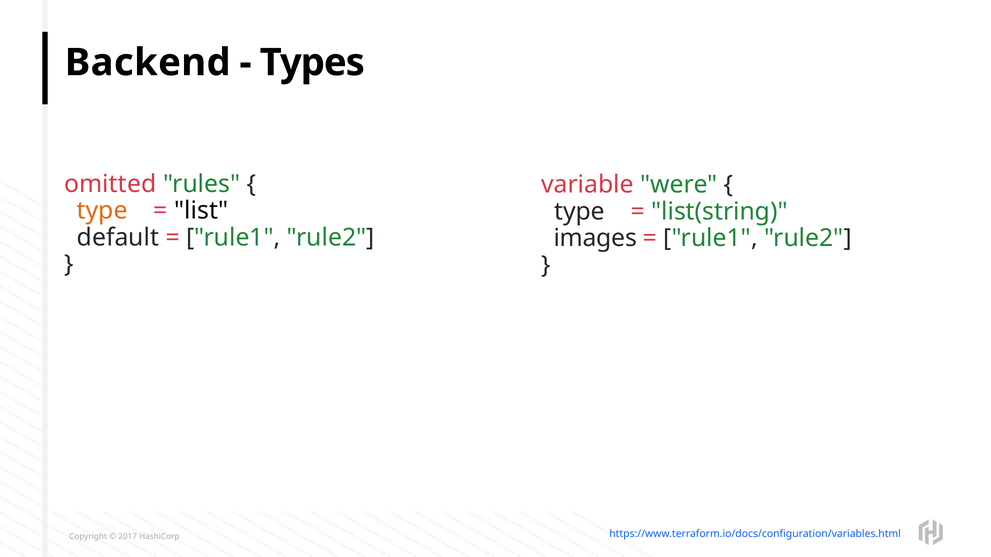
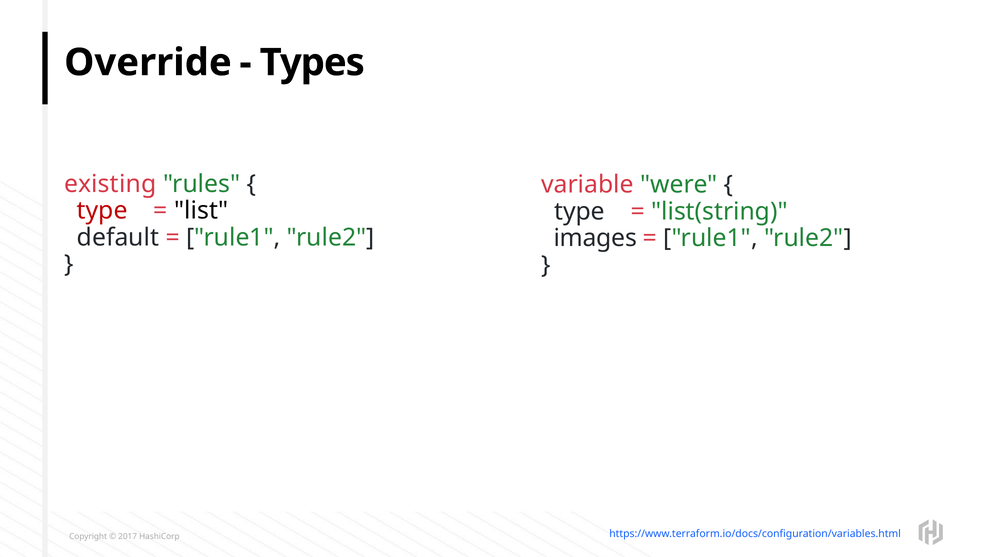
Backend: Backend -> Override
omitted: omitted -> existing
type at (102, 211) colour: orange -> red
